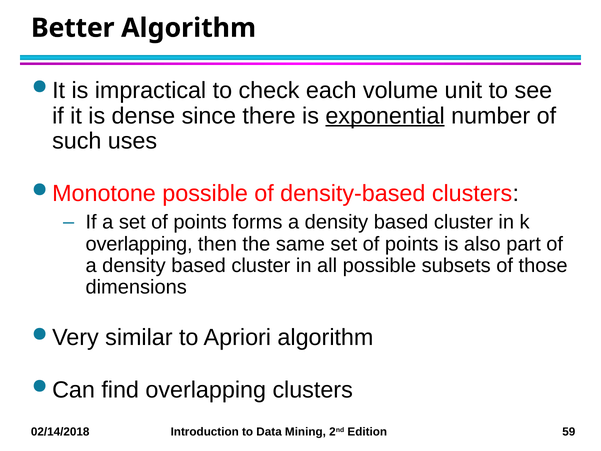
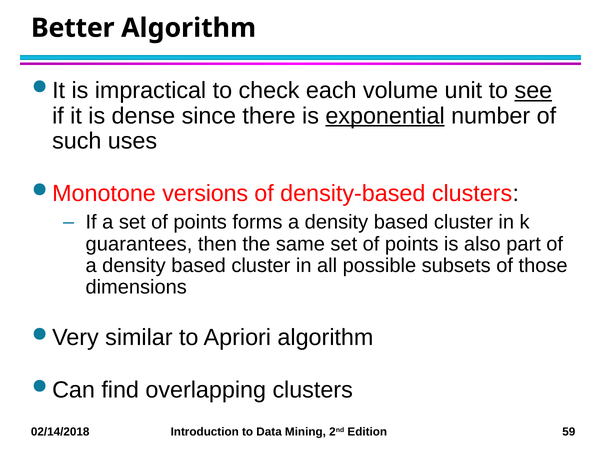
see underline: none -> present
Monotone possible: possible -> versions
overlapping at (139, 244): overlapping -> guarantees
